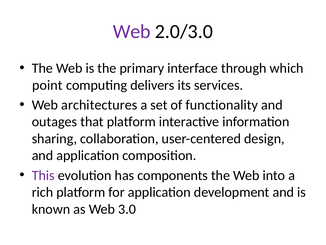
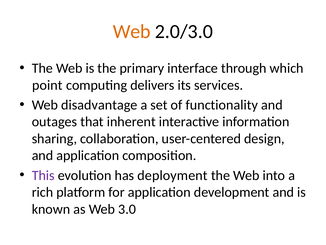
Web at (132, 32) colour: purple -> orange
architectures: architectures -> disadvantage
that platform: platform -> inherent
components: components -> deployment
